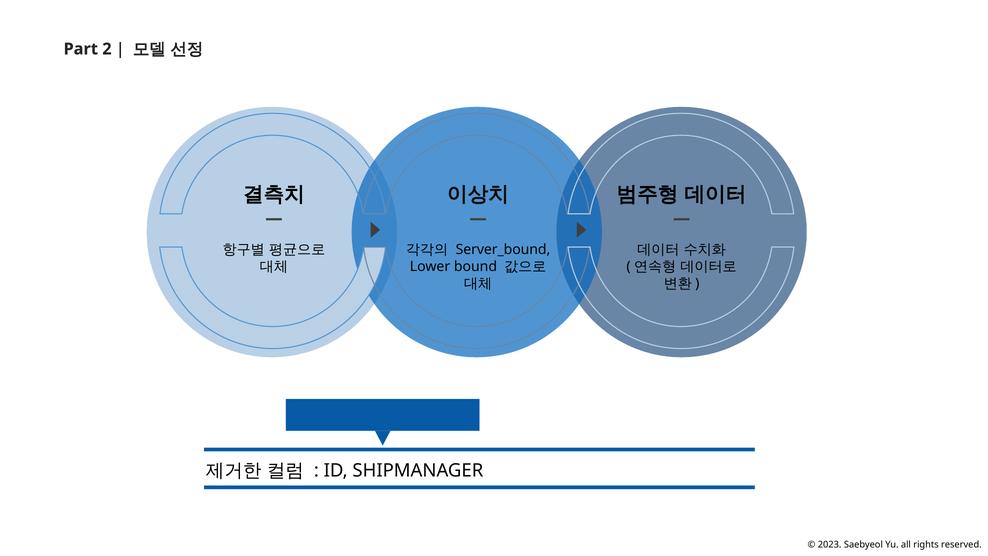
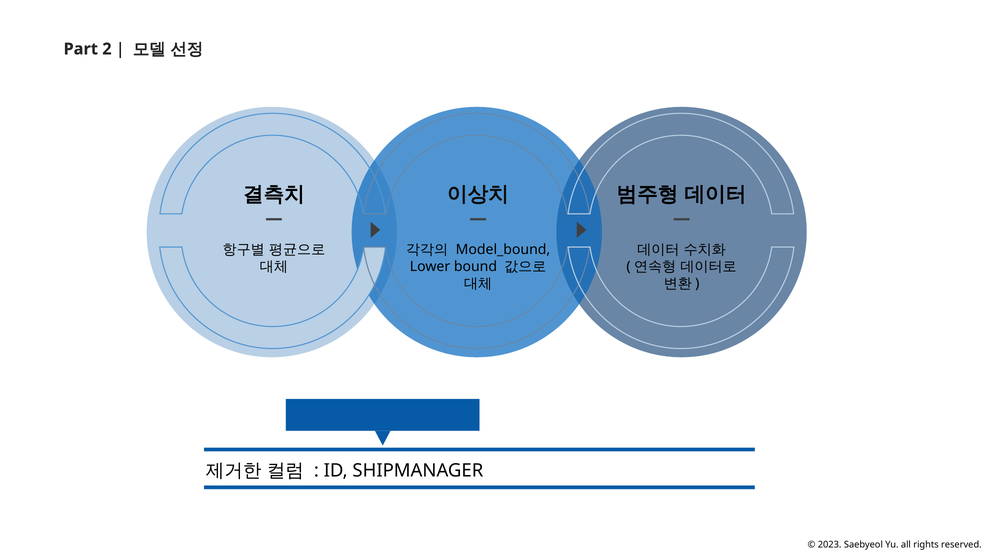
Server_bound: Server_bound -> Model_bound
